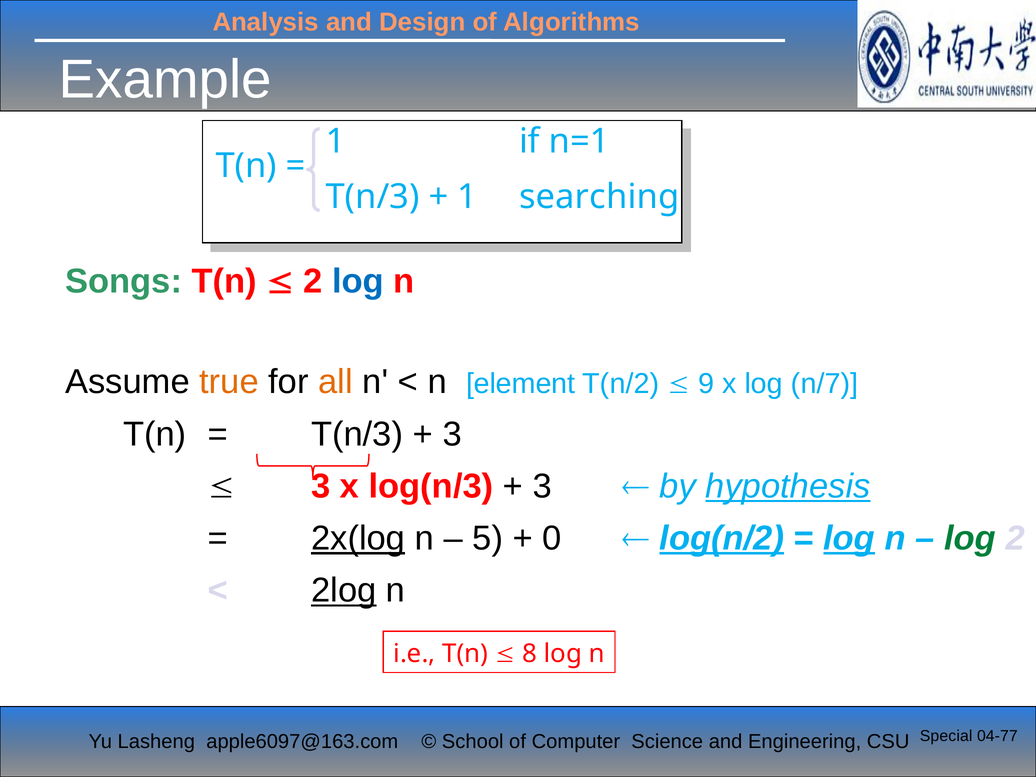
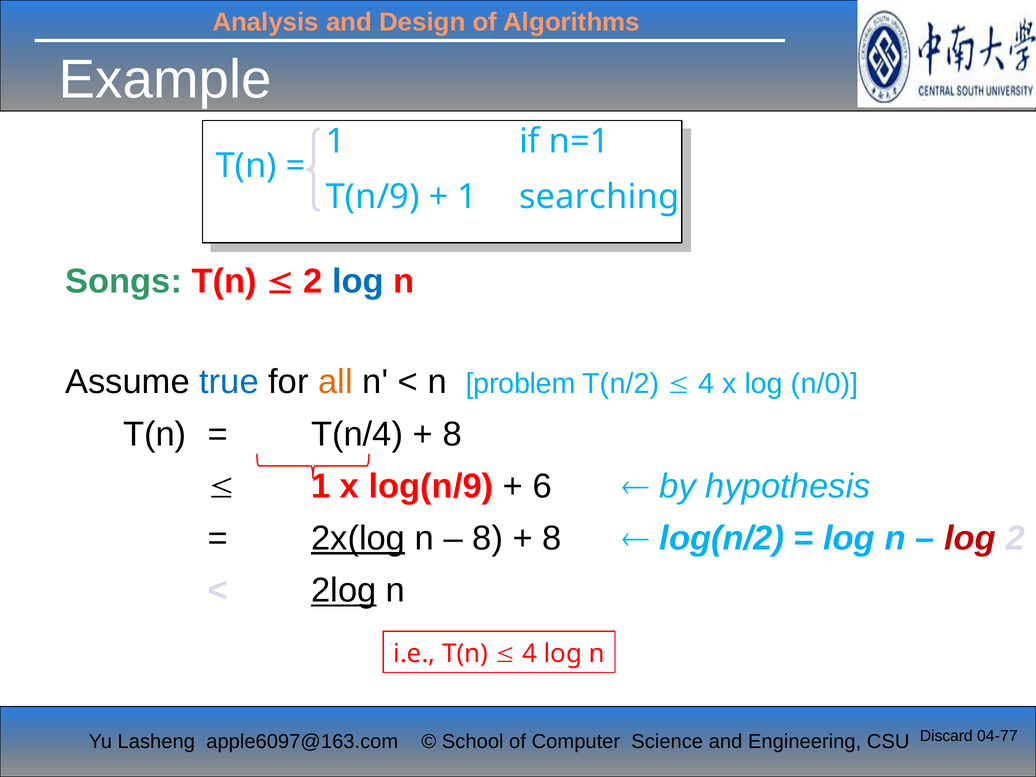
T(n/3 at (373, 197): T(n/3 -> T(n/9
true colour: orange -> blue
element: element -> problem
9 at (706, 384): 9 -> 4
n/7: n/7 -> n/0
T(n/3 at (357, 434): T(n/3 -> T(n/4
3 at (452, 434): 3 -> 8
3 at (321, 486): 3 -> 1
log(n/3: log(n/3 -> log(n/9
3 at (542, 486): 3 -> 6
hypothesis underline: present -> none
5 at (488, 538): 5 -> 8
0 at (552, 538): 0 -> 8
log(n/2 underline: present -> none
log at (849, 538) underline: present -> none
log at (970, 538) colour: green -> red
8 at (530, 654): 8 -> 4
Special: Special -> Discard
